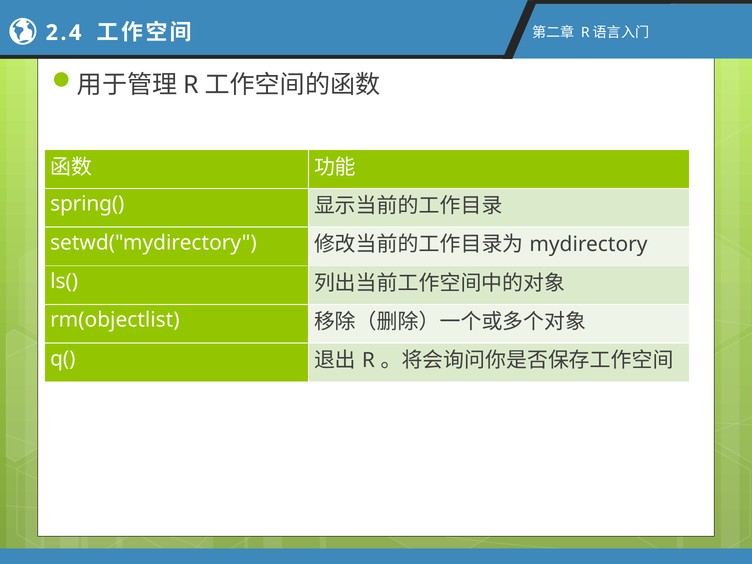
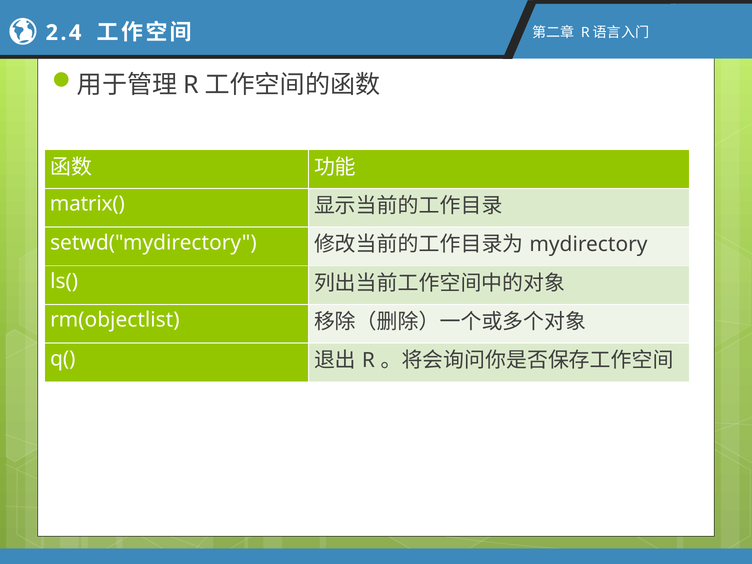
spring(: spring( -> matrix(
